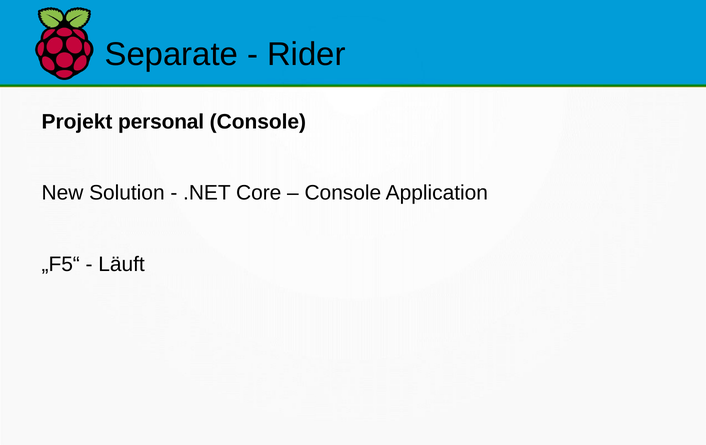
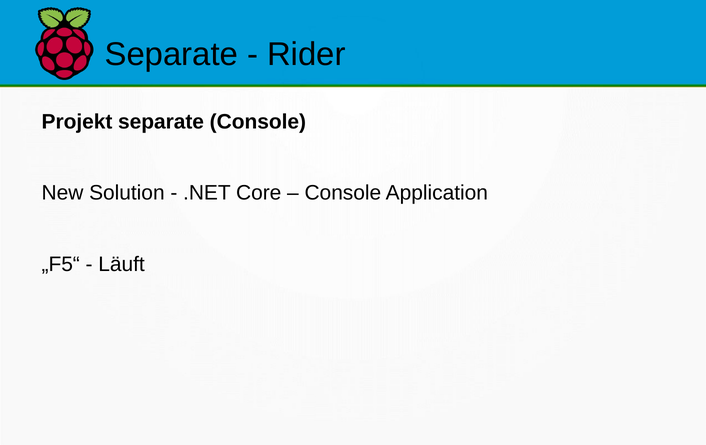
Projekt personal: personal -> separate
